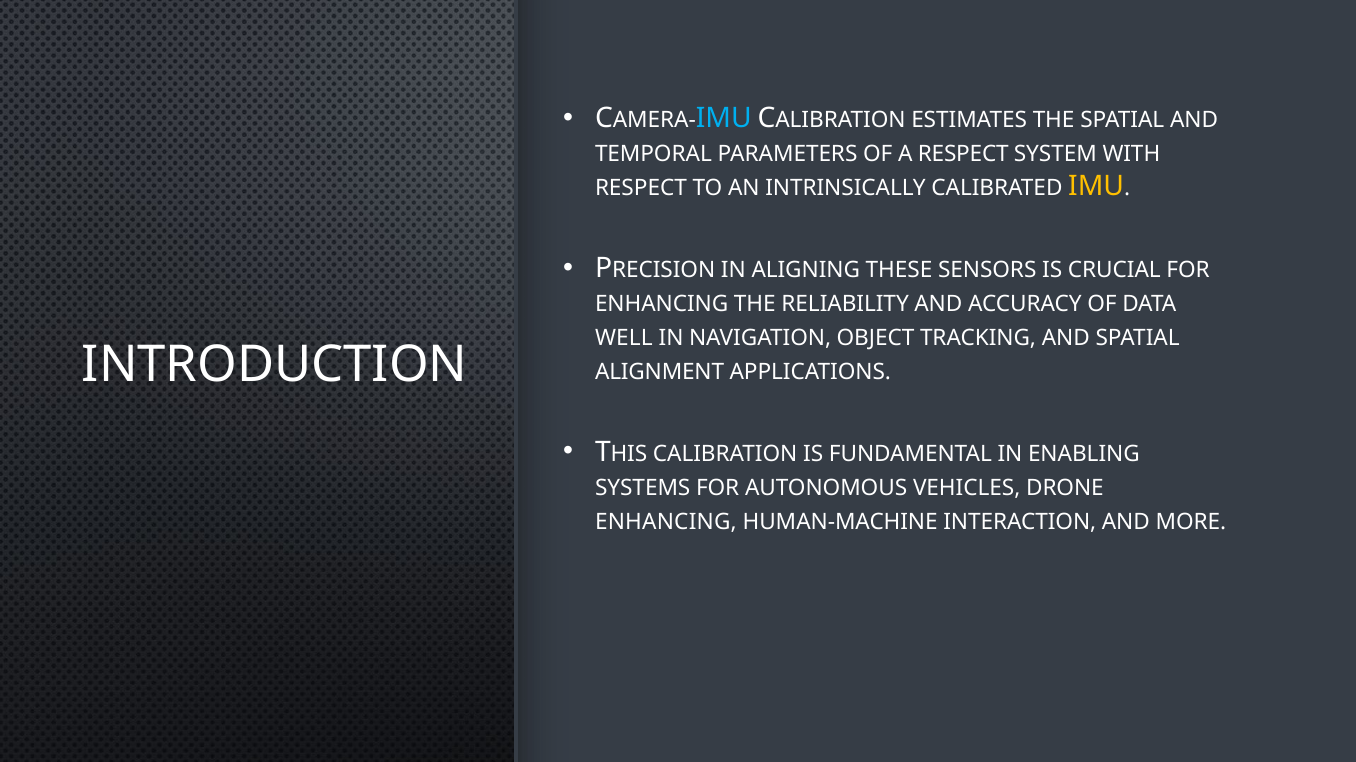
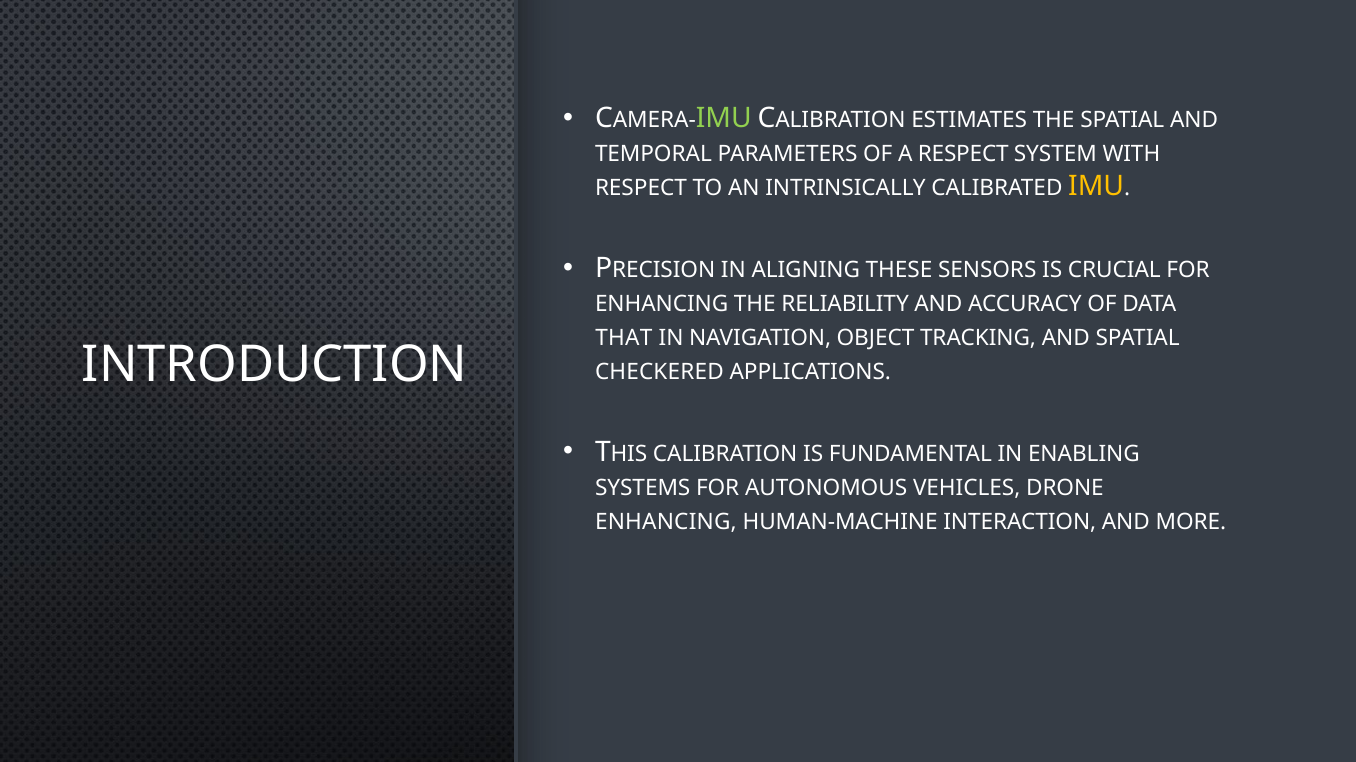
IMU at (724, 119) colour: light blue -> light green
WELL: WELL -> THAT
ALIGNMENT: ALIGNMENT -> CHECKERED
